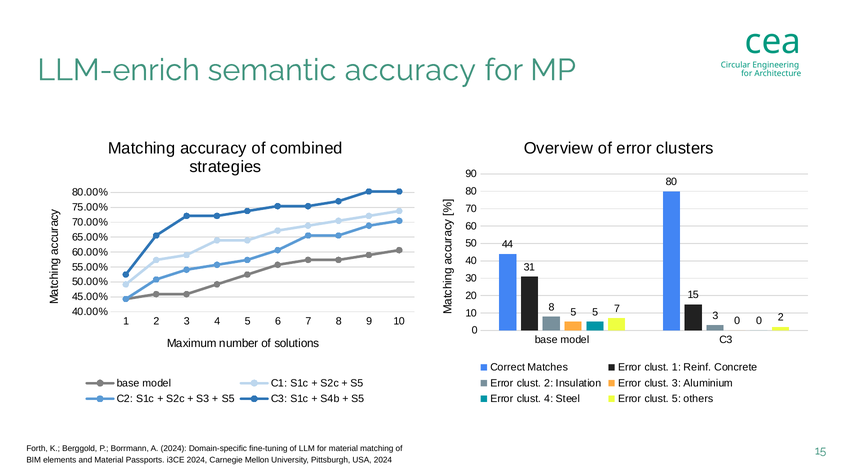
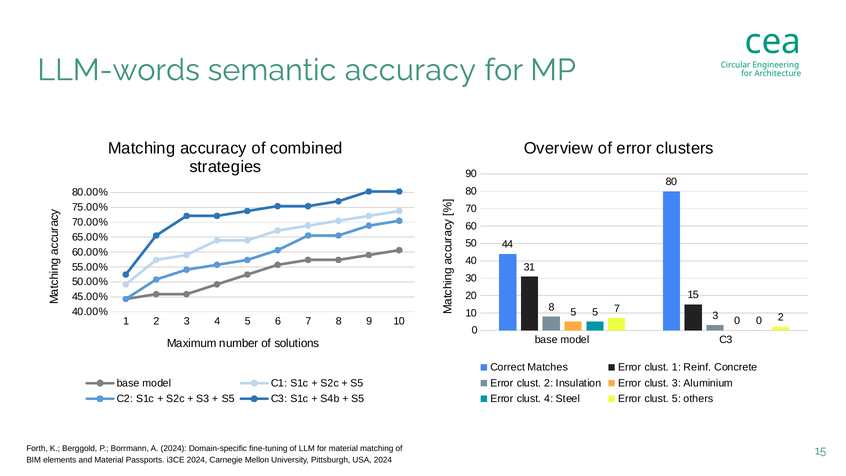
LLM-enrich: LLM-enrich -> LLM-words
